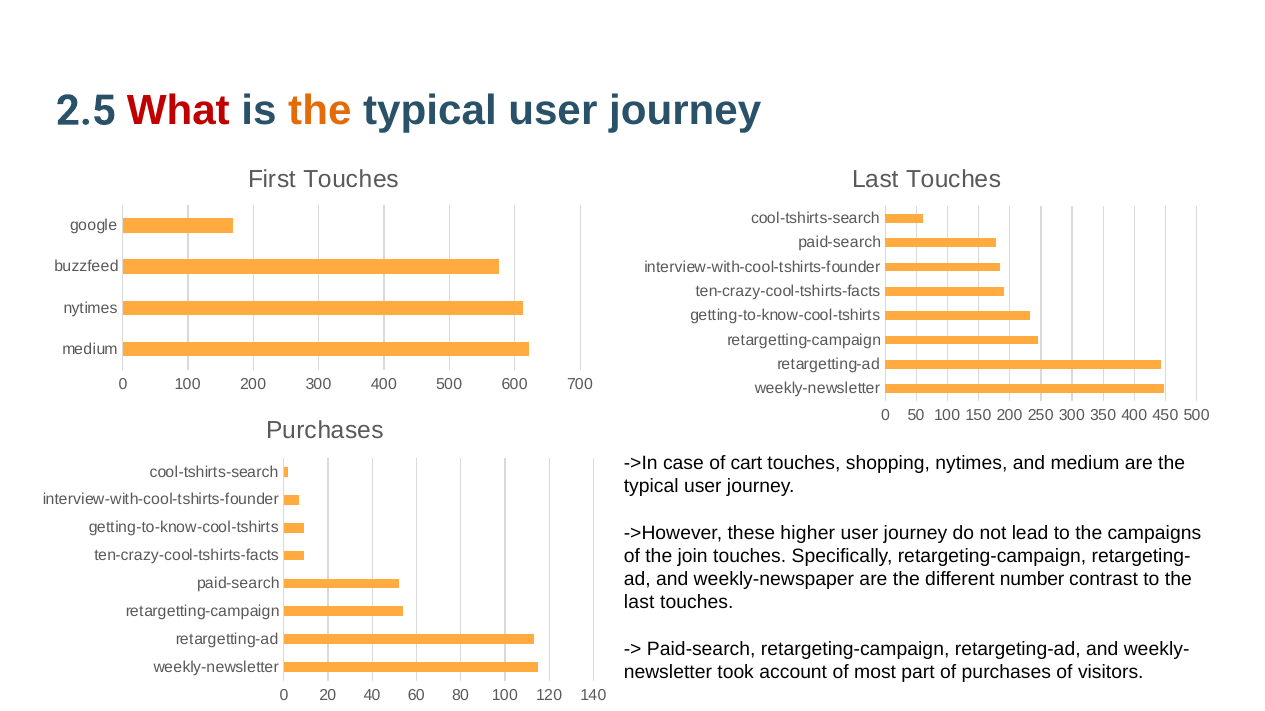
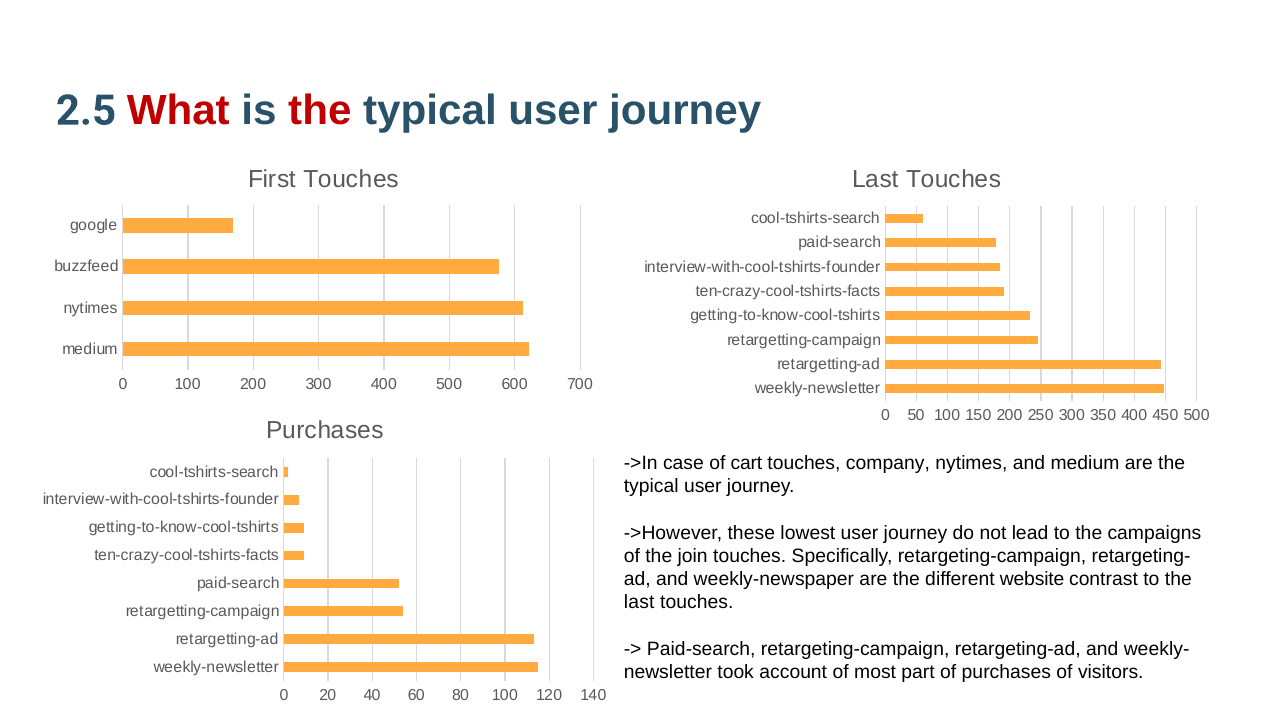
the at (320, 111) colour: orange -> red
shopping: shopping -> company
higher: higher -> lowest
number: number -> website
